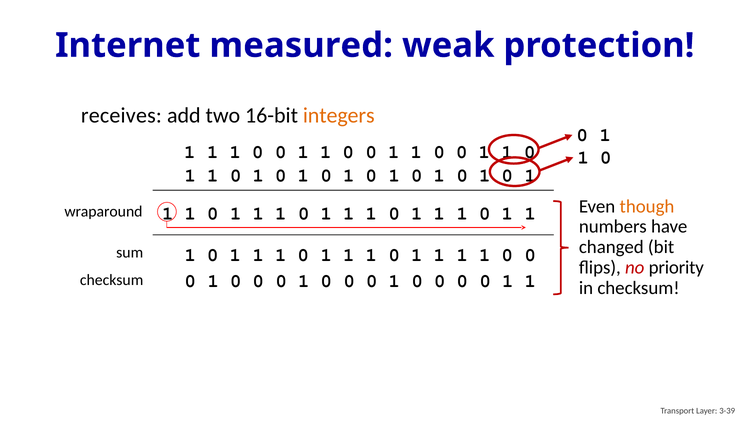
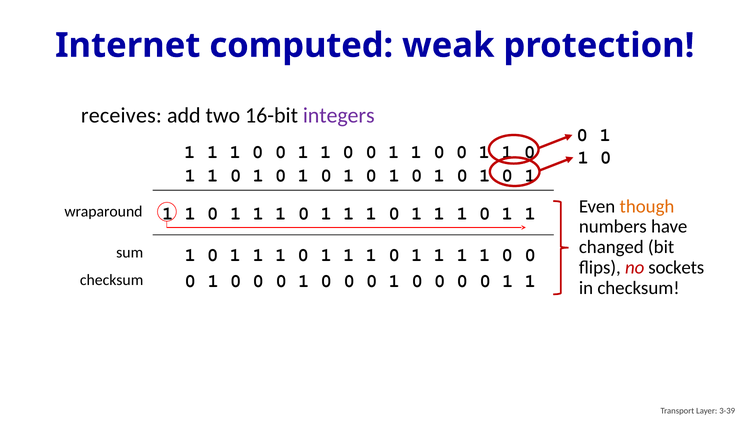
measured: measured -> computed
integers colour: orange -> purple
priority: priority -> sockets
